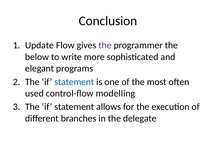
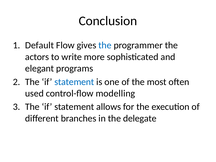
Update: Update -> Default
the at (105, 45) colour: purple -> blue
below: below -> actors
